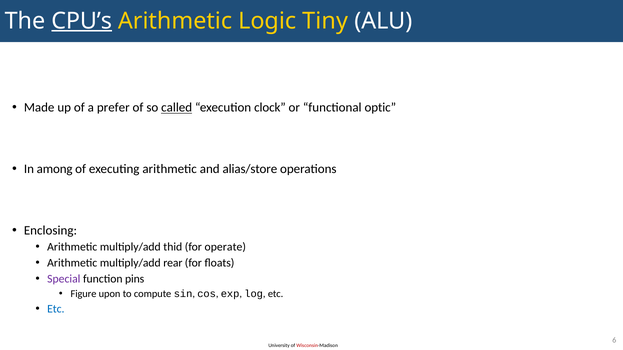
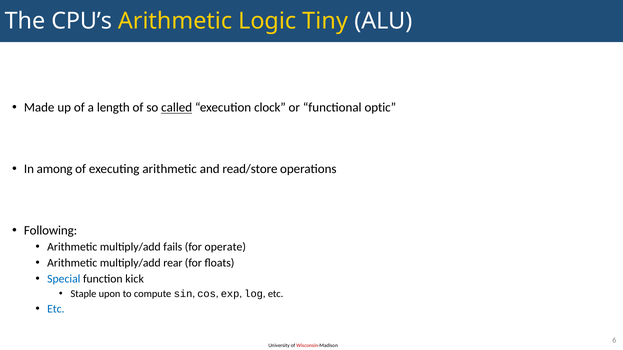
CPU’s underline: present -> none
prefer: prefer -> length
alias/store: alias/store -> read/store
Enclosing: Enclosing -> Following
thid: thid -> fails
Special colour: purple -> blue
pins: pins -> kick
Figure: Figure -> Staple
